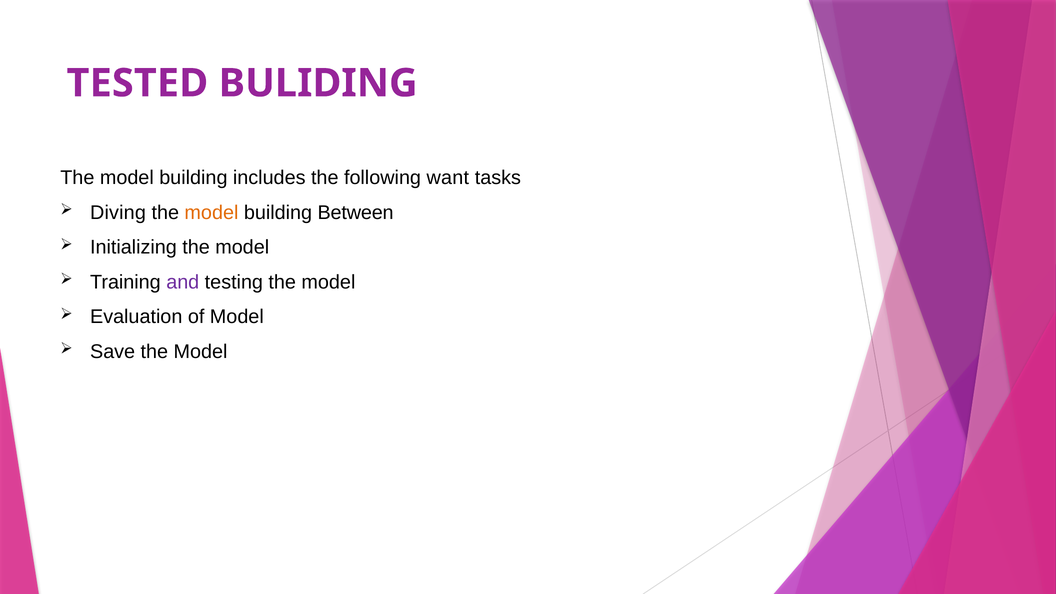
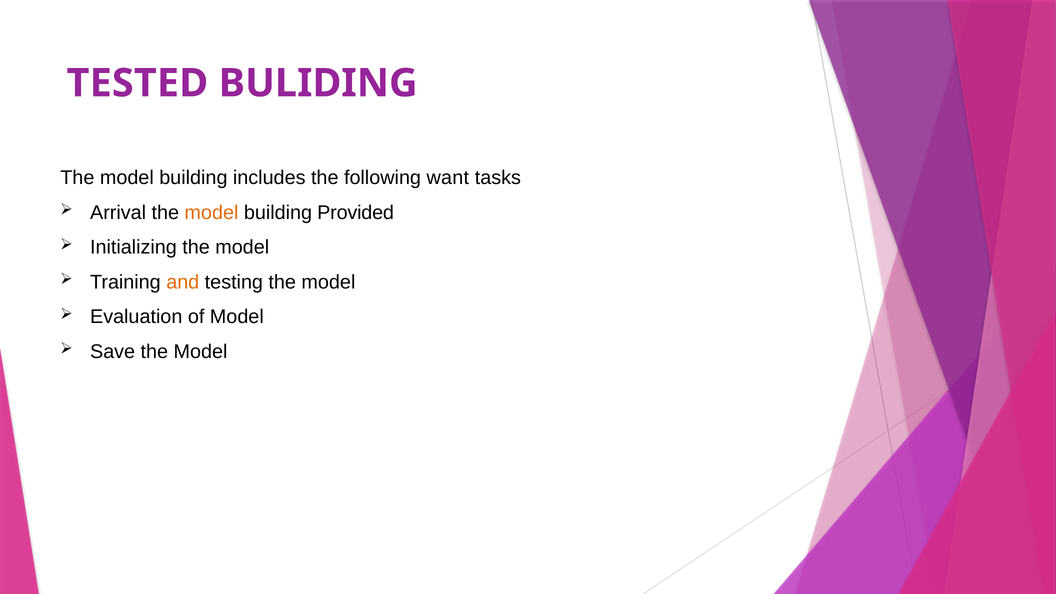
Diving: Diving -> Arrival
Between: Between -> Provided
and colour: purple -> orange
